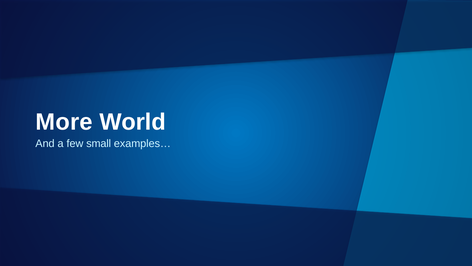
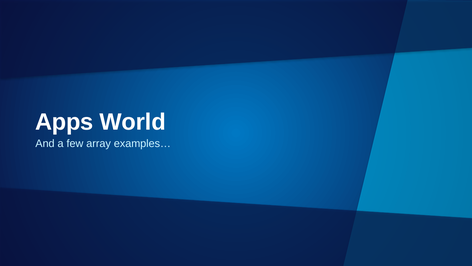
More: More -> Apps
small: small -> array
